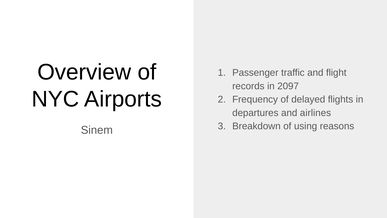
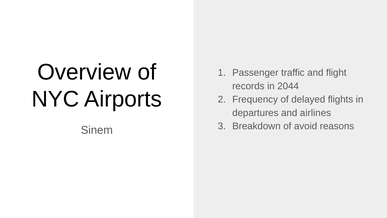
2097: 2097 -> 2044
using: using -> avoid
